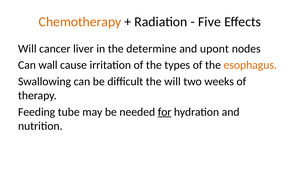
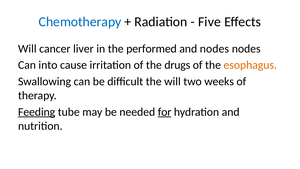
Chemotherapy colour: orange -> blue
determine: determine -> performed
and upont: upont -> nodes
wall: wall -> into
types: types -> drugs
Feeding underline: none -> present
